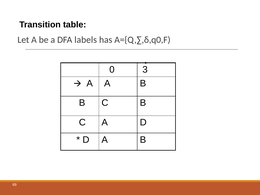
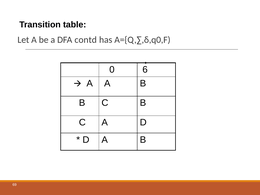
labels: labels -> contd
3: 3 -> 6
